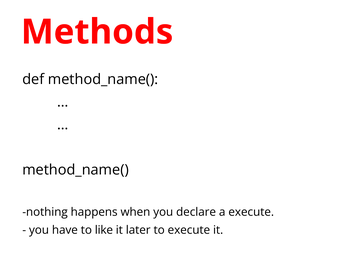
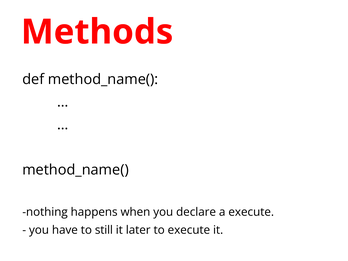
like: like -> still
